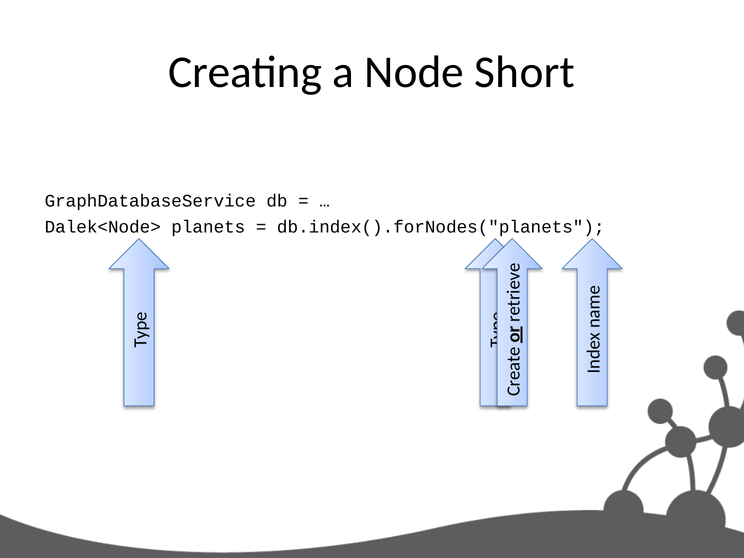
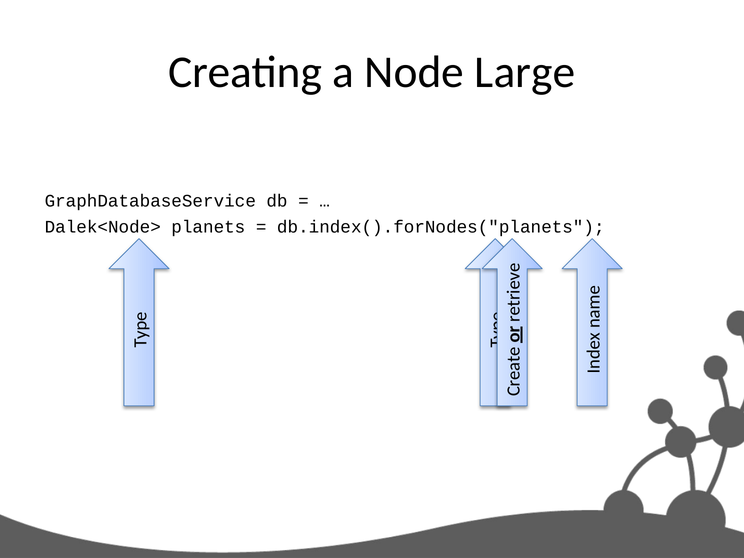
Short: Short -> Large
